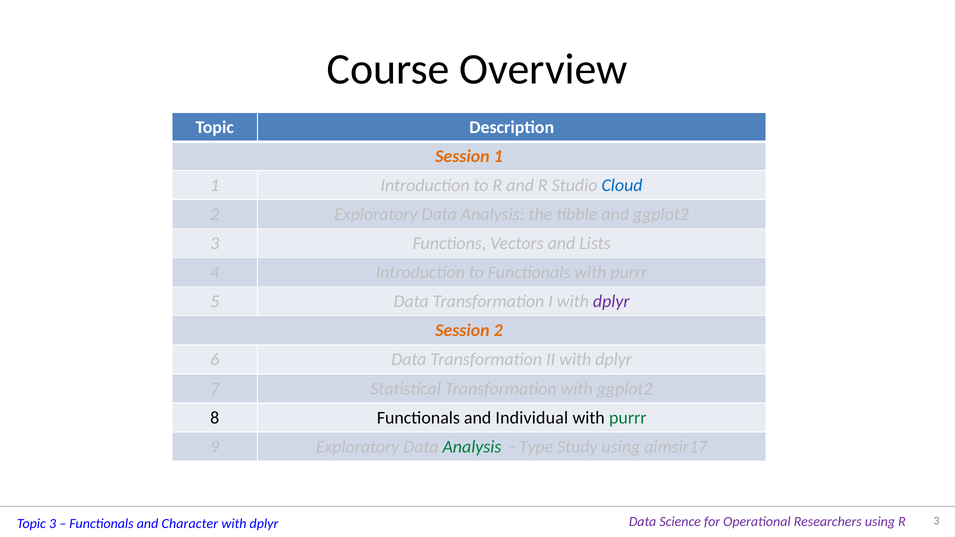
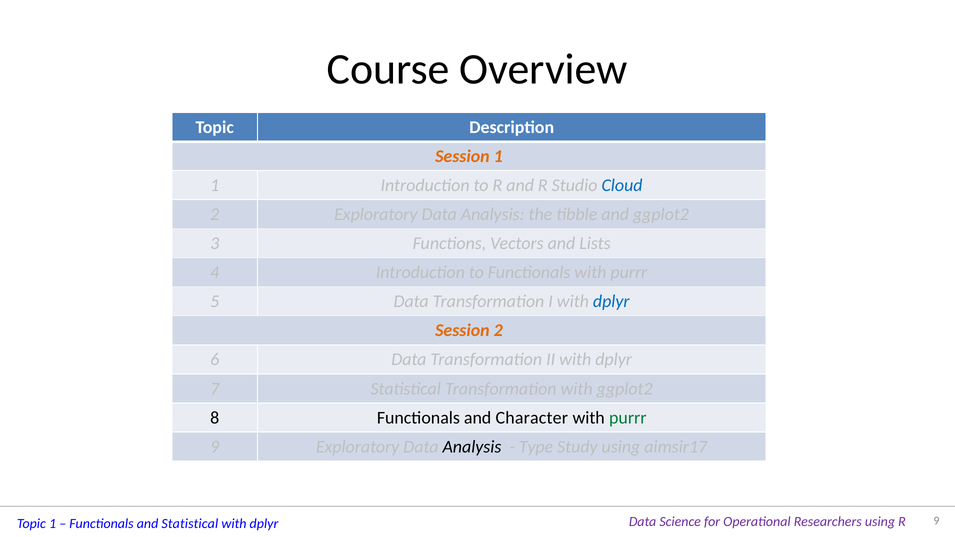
dplyr at (611, 302) colour: purple -> blue
Individual: Individual -> Character
Analysis at (472, 447) colour: green -> black
Topic 3: 3 -> 1
and Character: Character -> Statistical
R 3: 3 -> 9
